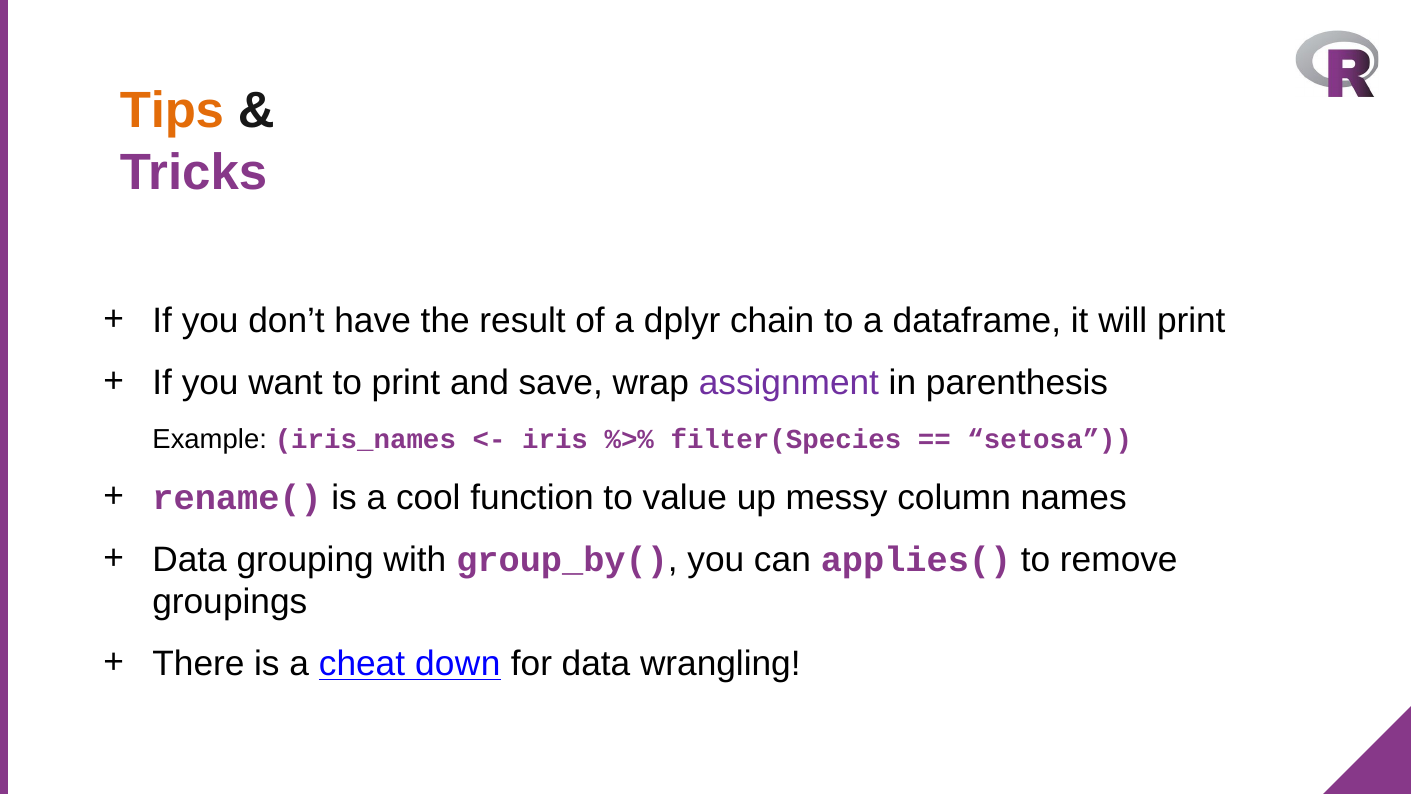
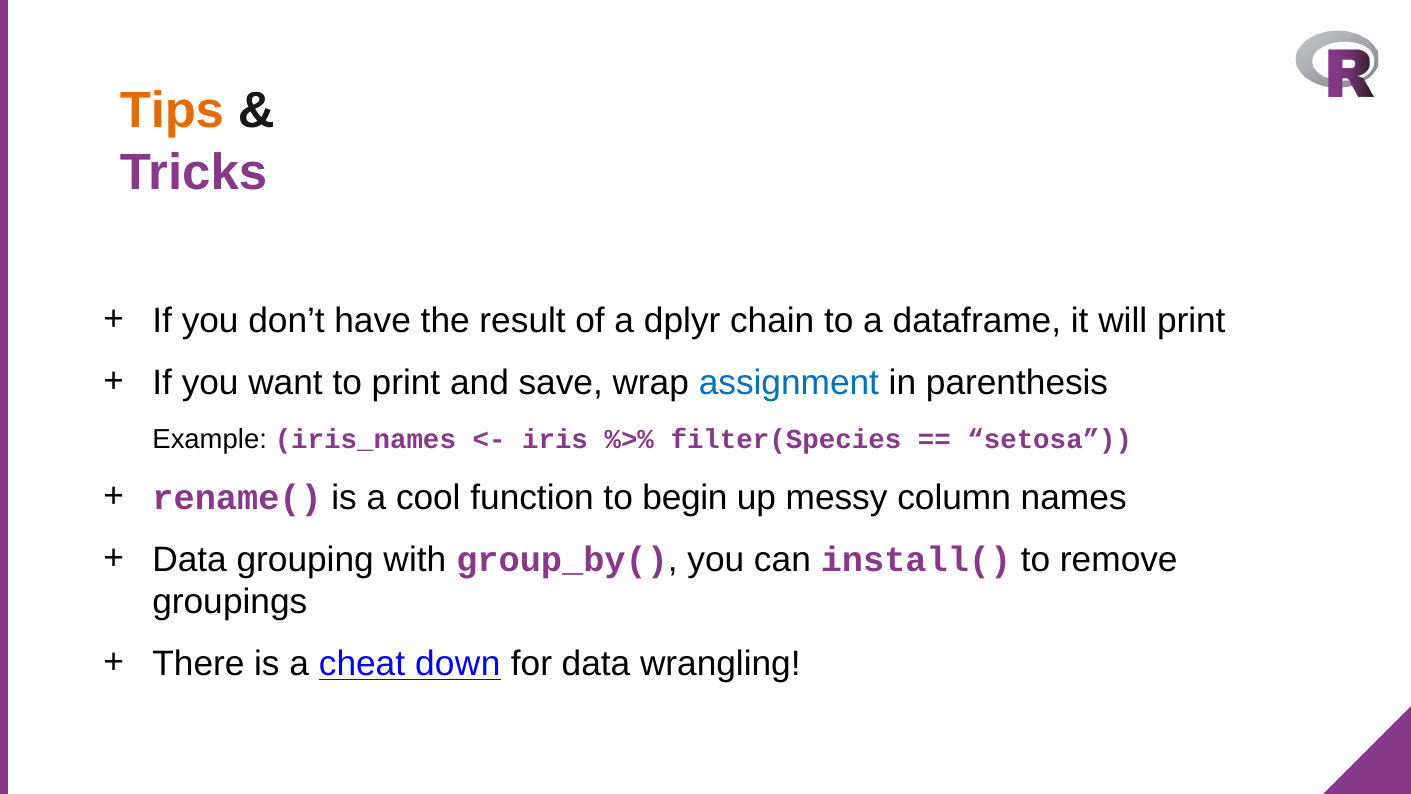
assignment colour: purple -> blue
value: value -> begin
applies(: applies( -> install(
